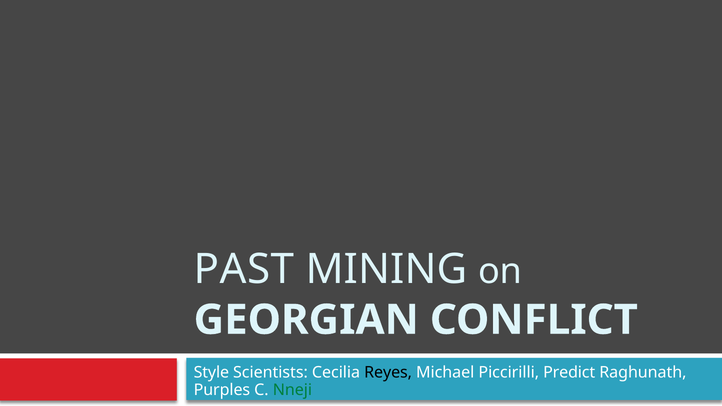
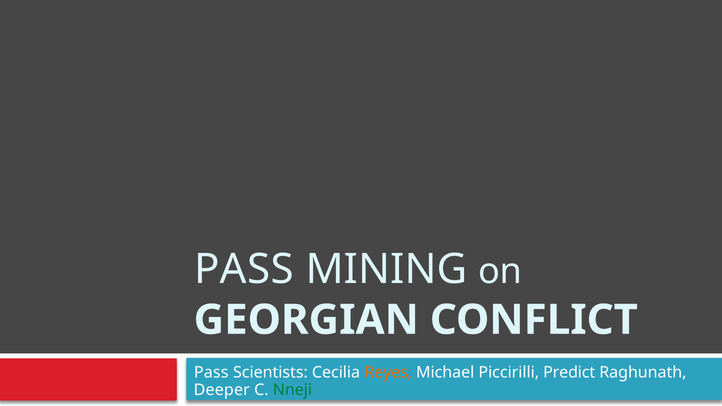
PAST at (244, 270): PAST -> PASS
Style at (211, 373): Style -> Pass
Reyes colour: black -> orange
Purples: Purples -> Deeper
